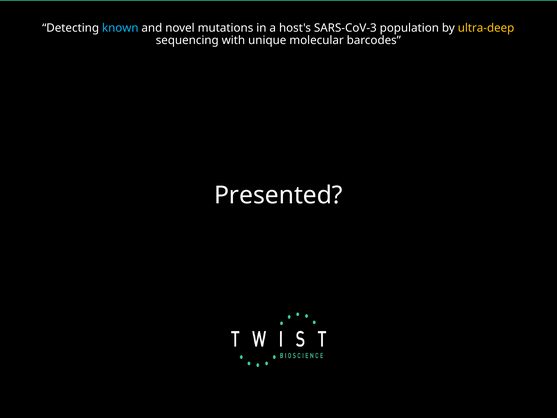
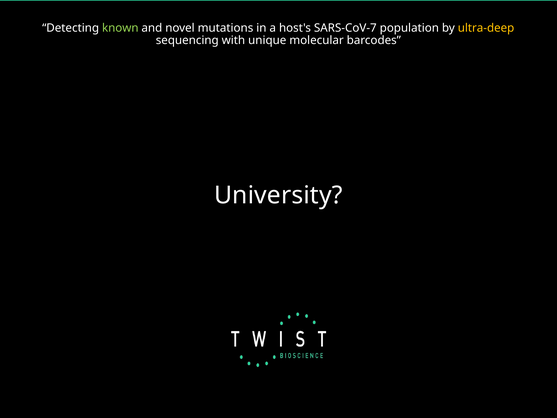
known colour: light blue -> light green
SARS-CoV-3: SARS-CoV-3 -> SARS-CoV-7
Presented: Presented -> University
